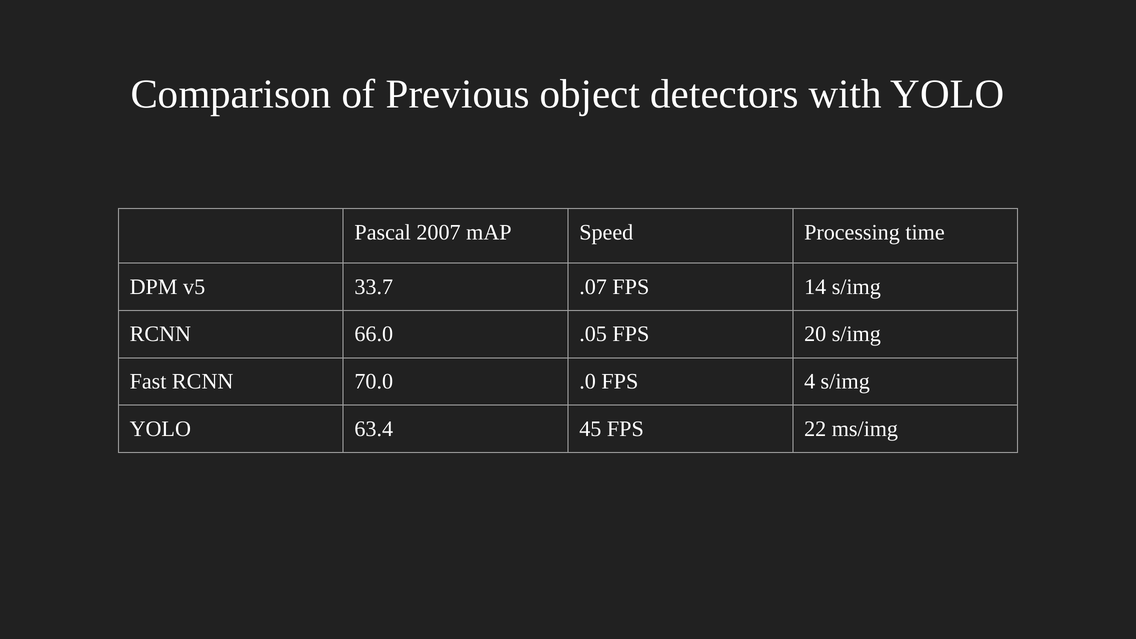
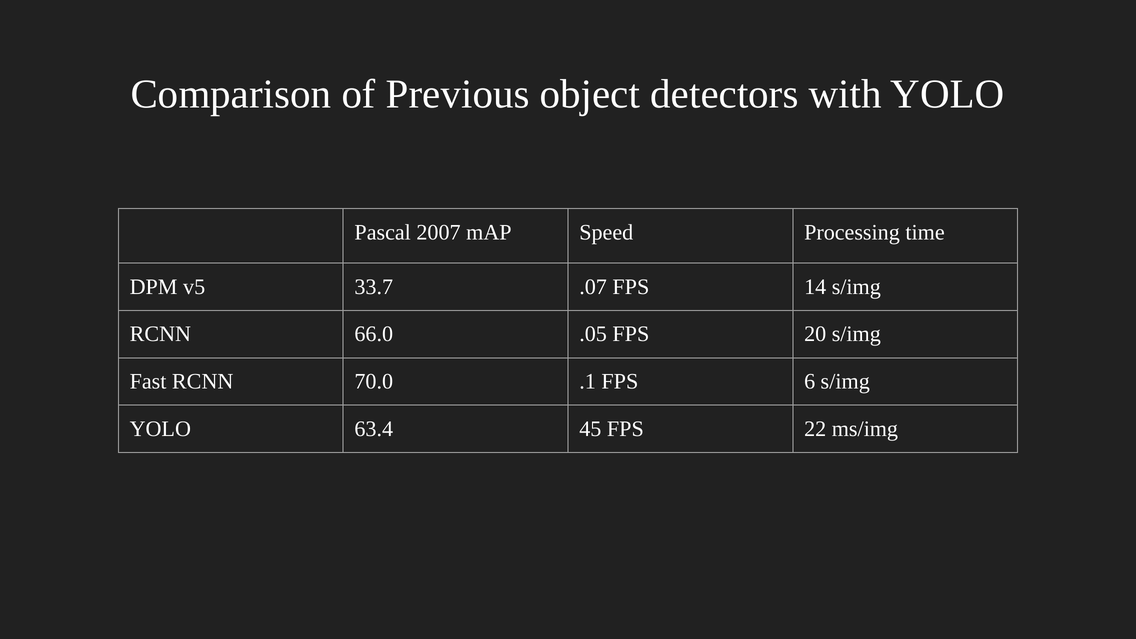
.0: .0 -> .1
4: 4 -> 6
